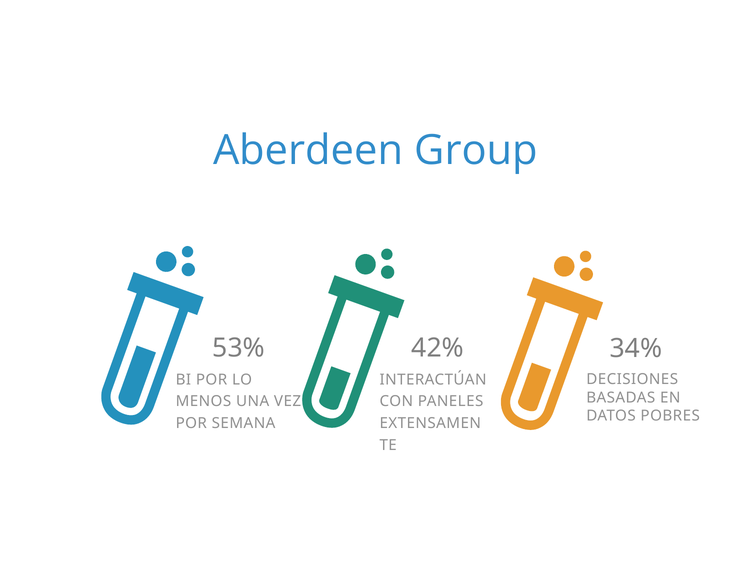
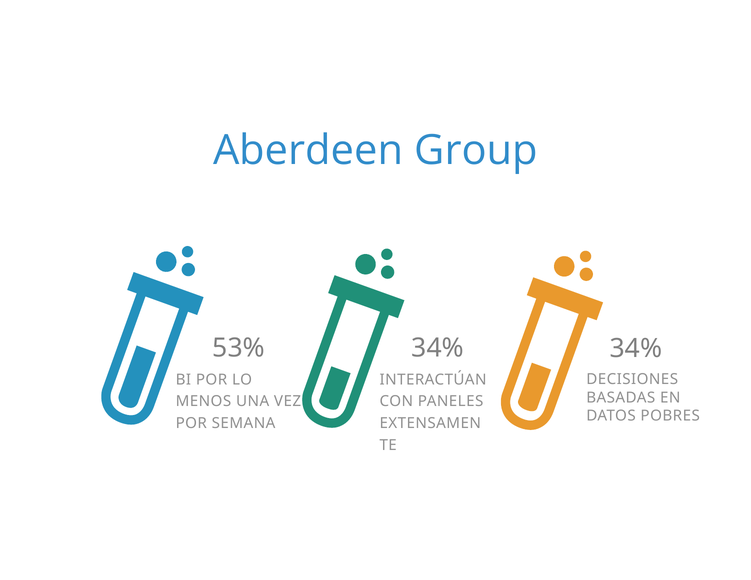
53% 42%: 42% -> 34%
